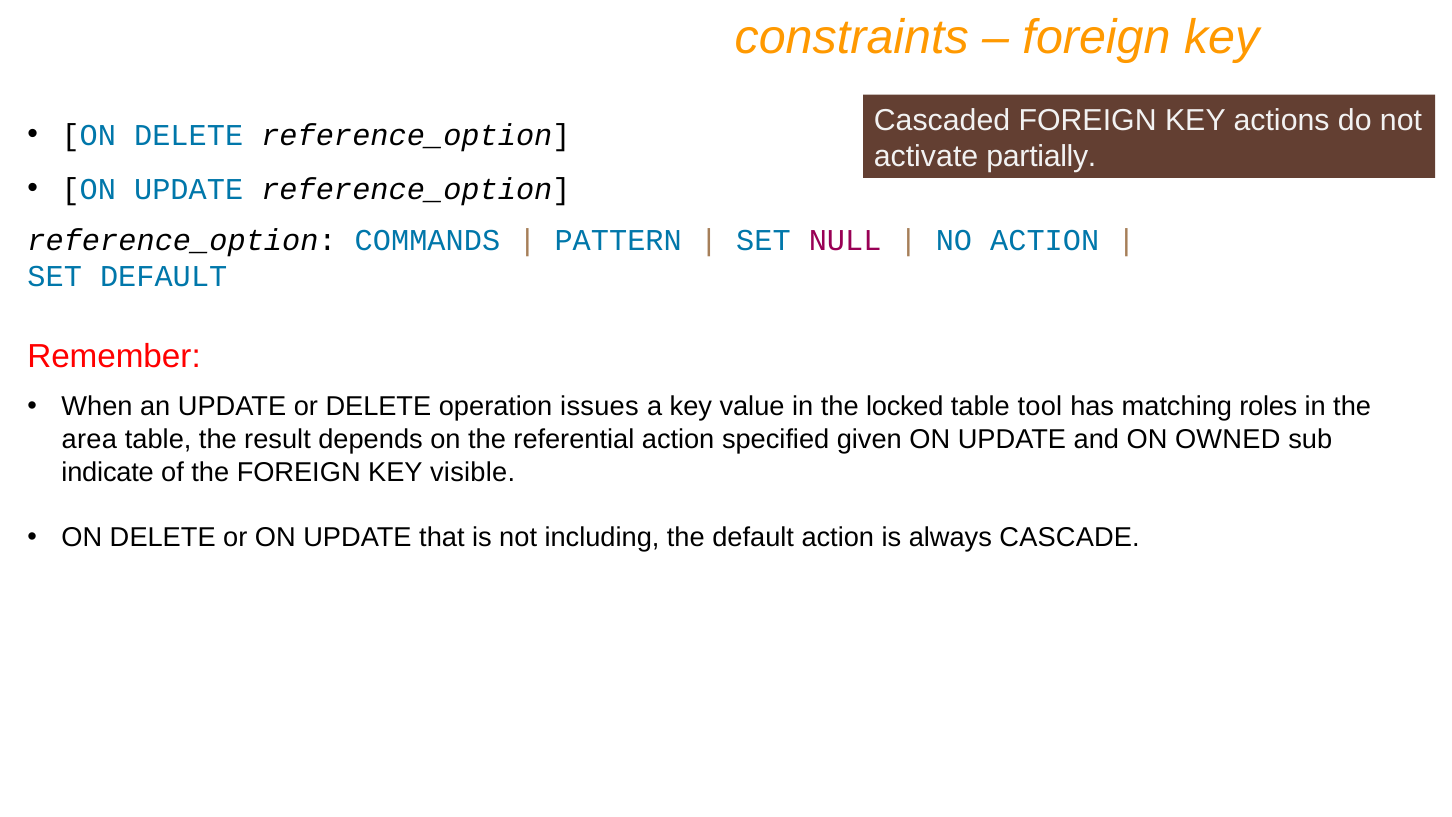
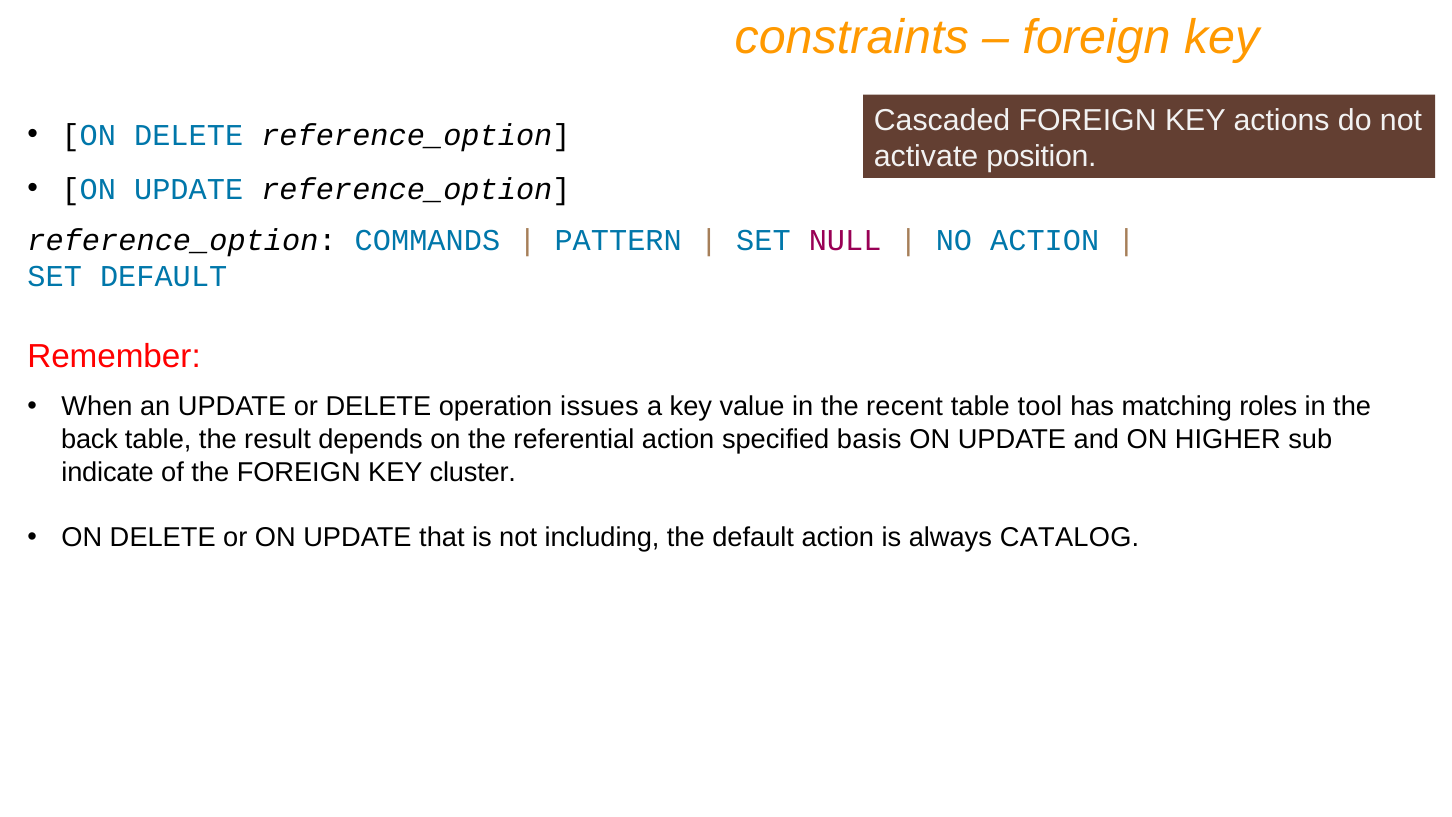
partially: partially -> position
locked: locked -> recent
area: area -> back
given: given -> basis
OWNED: OWNED -> HIGHER
visible: visible -> cluster
CASCADE: CASCADE -> CATALOG
